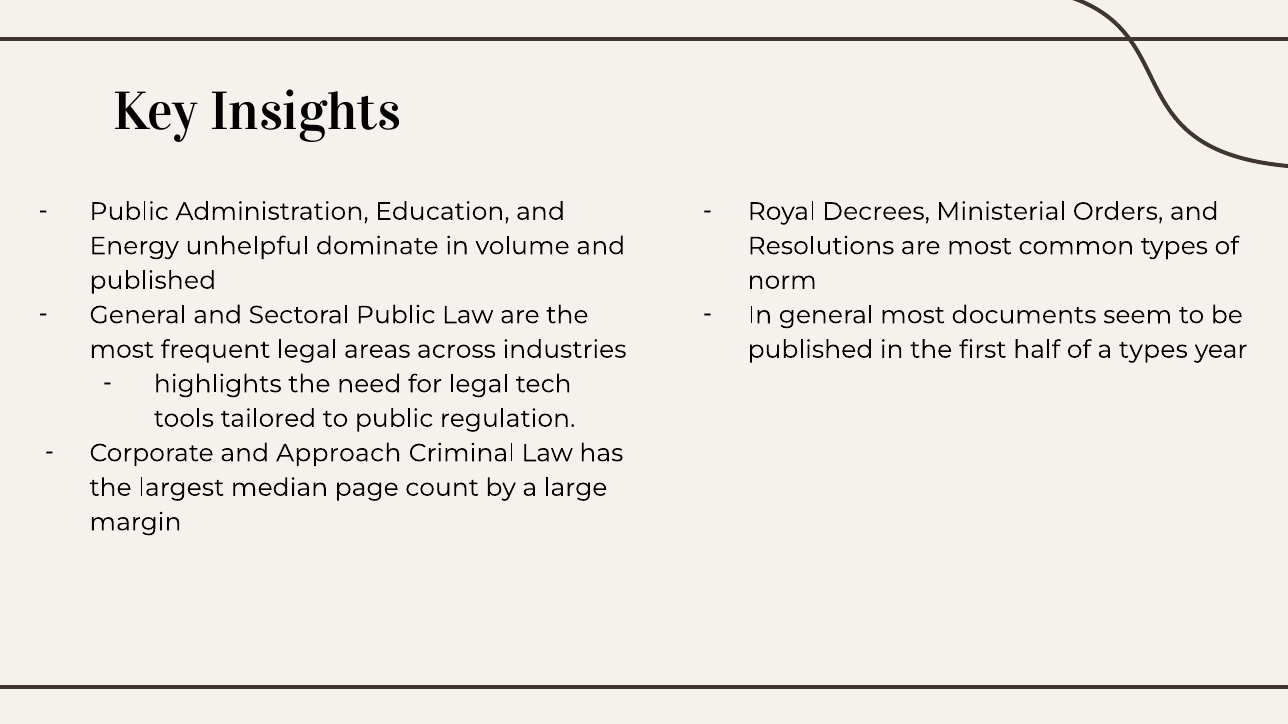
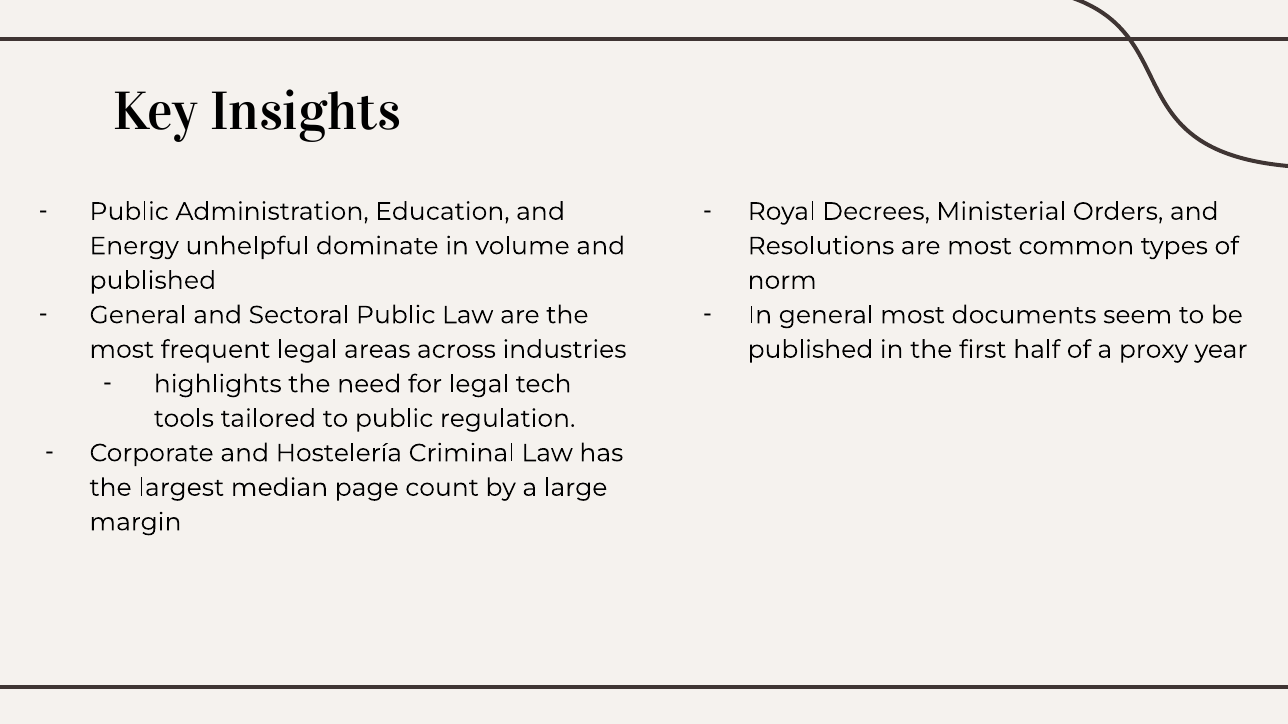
a types: types -> proxy
Approach: Approach -> Hostelería
